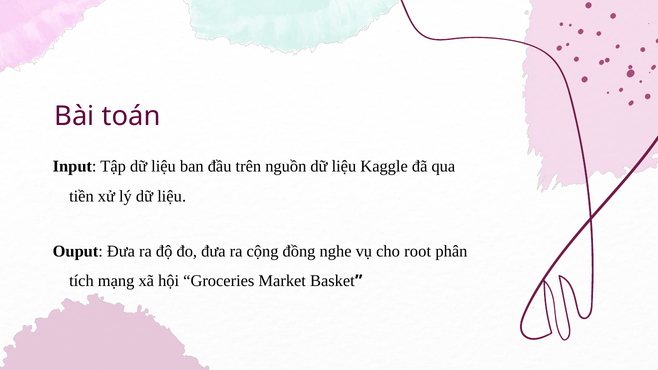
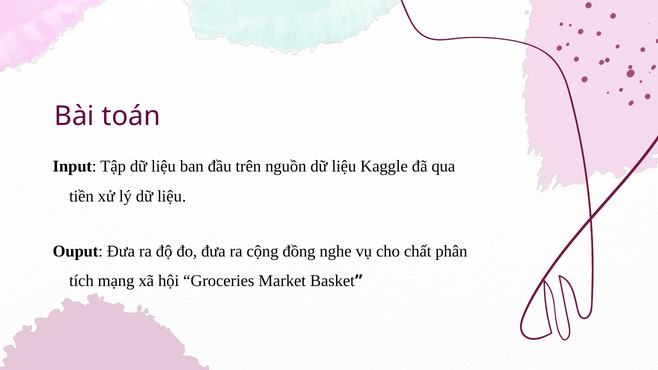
root: root -> chất
